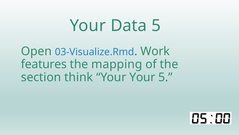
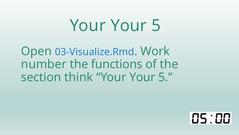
Data at (129, 25): Data -> Your
features: features -> number
mapping: mapping -> functions
